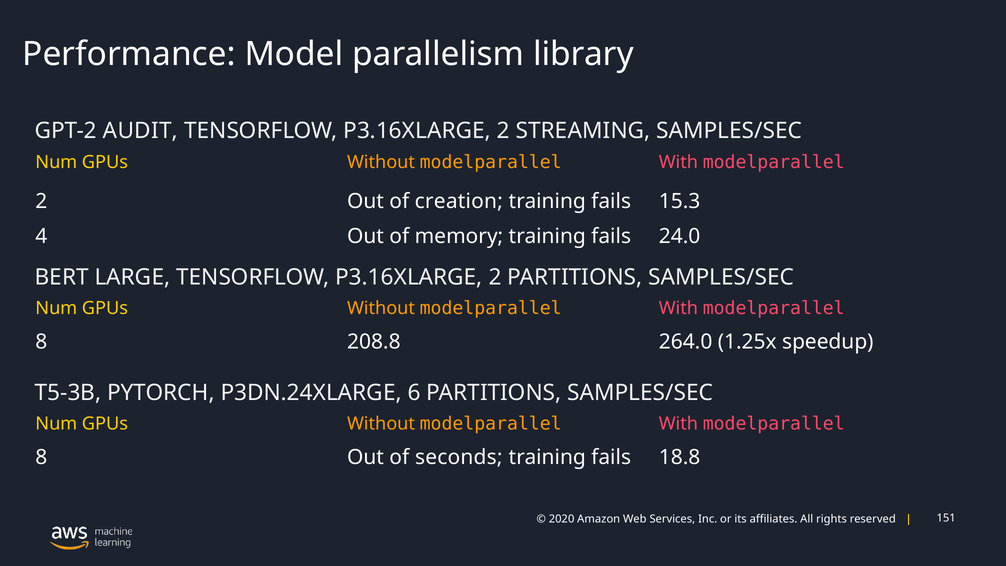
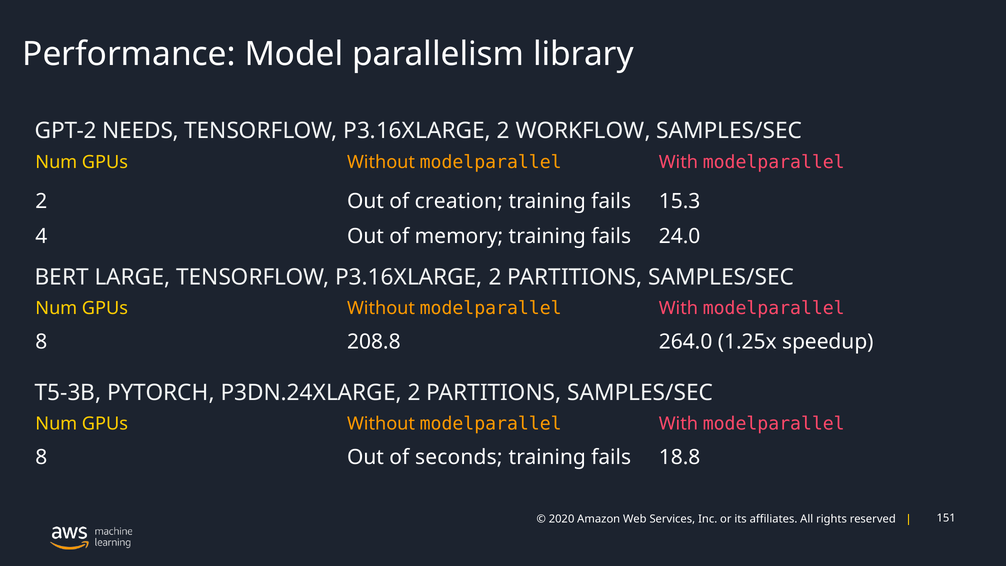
AUDIT: AUDIT -> NEEDS
STREAMING: STREAMING -> WORKFLOW
P3DN.24XLARGE 6: 6 -> 2
